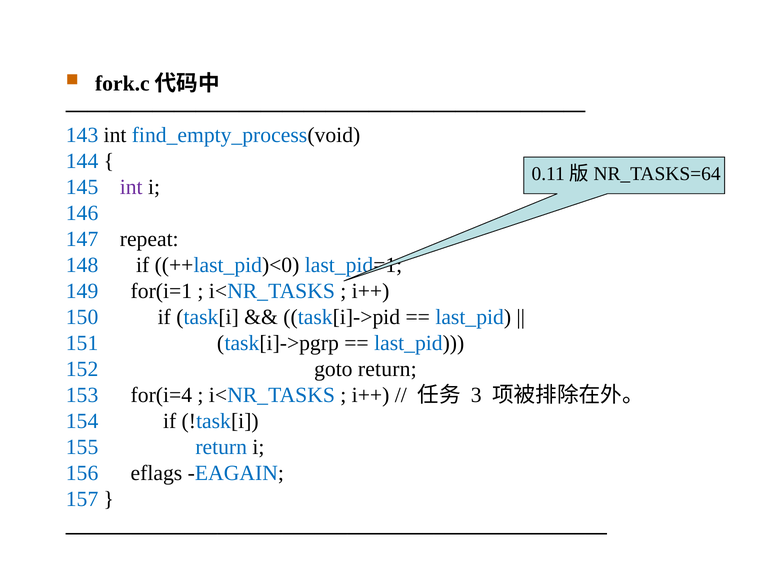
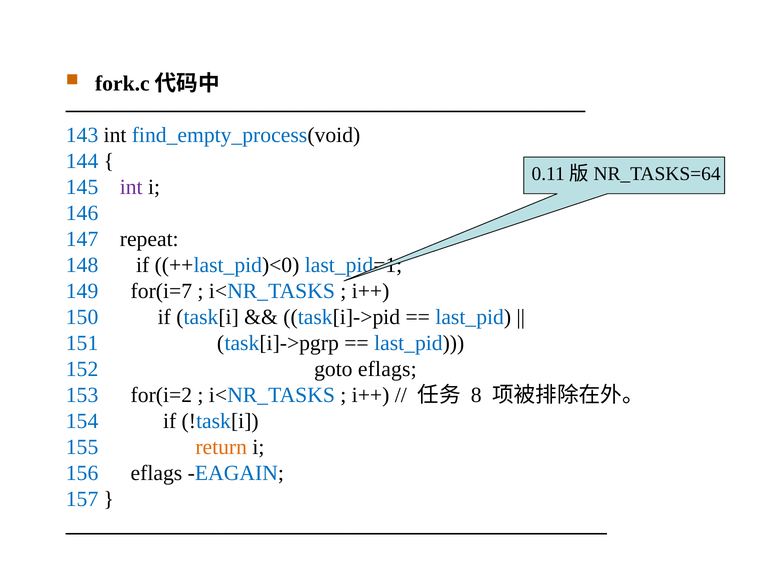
for(i=1: for(i=1 -> for(i=7
goto return: return -> eflags
for(i=4: for(i=4 -> for(i=2
3: 3 -> 8
return at (221, 447) colour: blue -> orange
